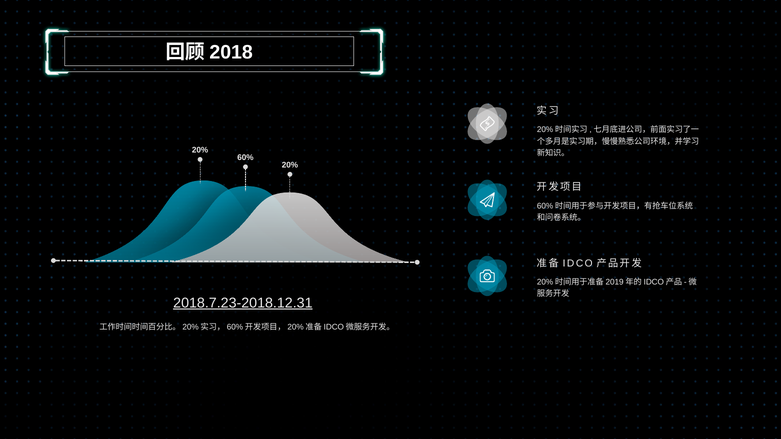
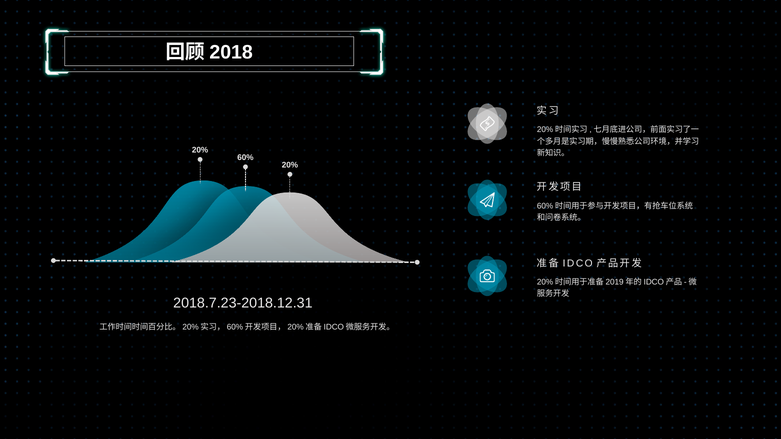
2018.7.23-2018.12.31 underline: present -> none
